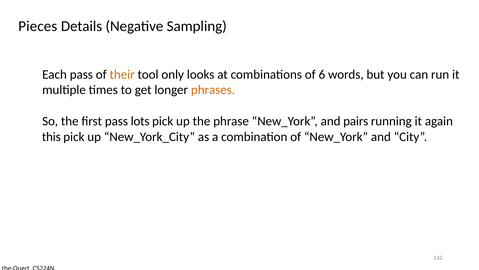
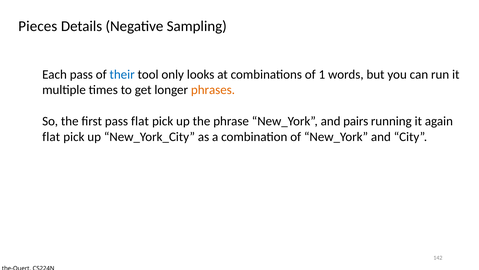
their colour: orange -> blue
6: 6 -> 1
pass lots: lots -> flat
this at (51, 137): this -> flat
